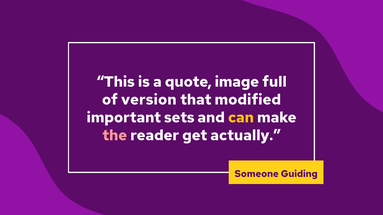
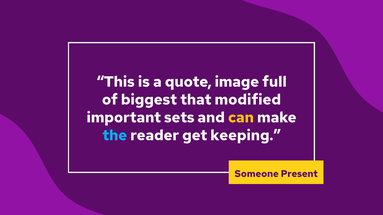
version: version -> biggest
the colour: pink -> light blue
actually: actually -> keeping
Guiding: Guiding -> Present
